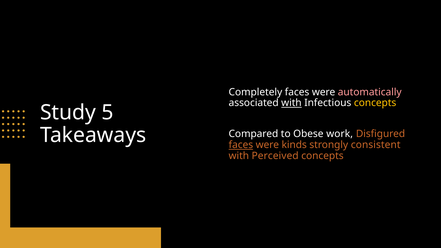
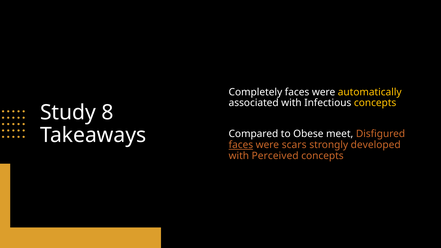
automatically colour: pink -> yellow
with at (291, 103) underline: present -> none
5: 5 -> 8
work: work -> meet
kinds: kinds -> scars
consistent: consistent -> developed
